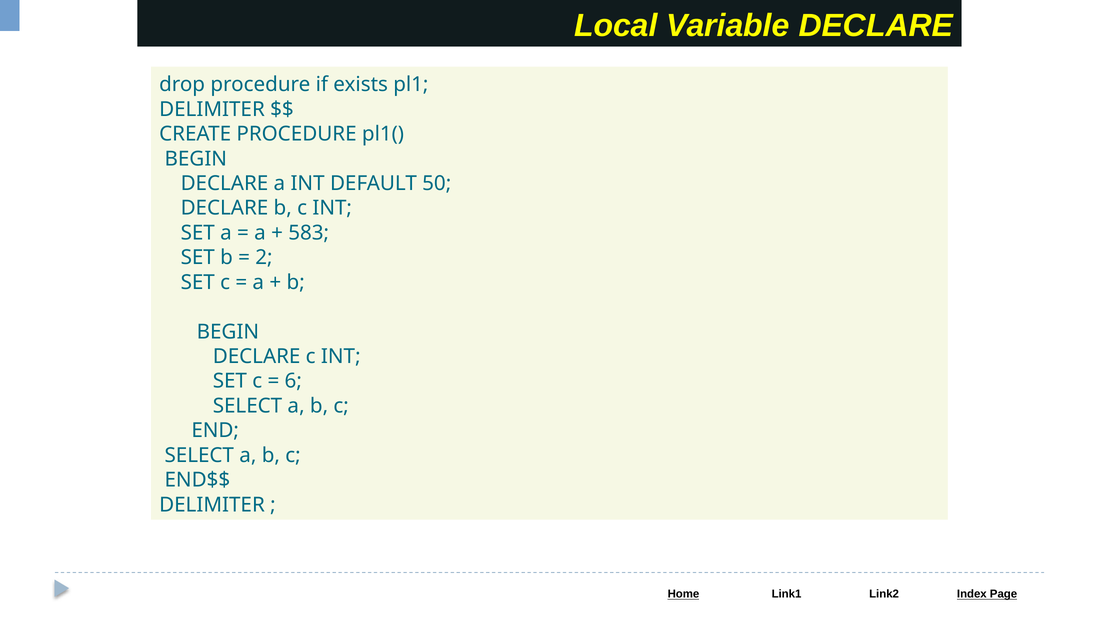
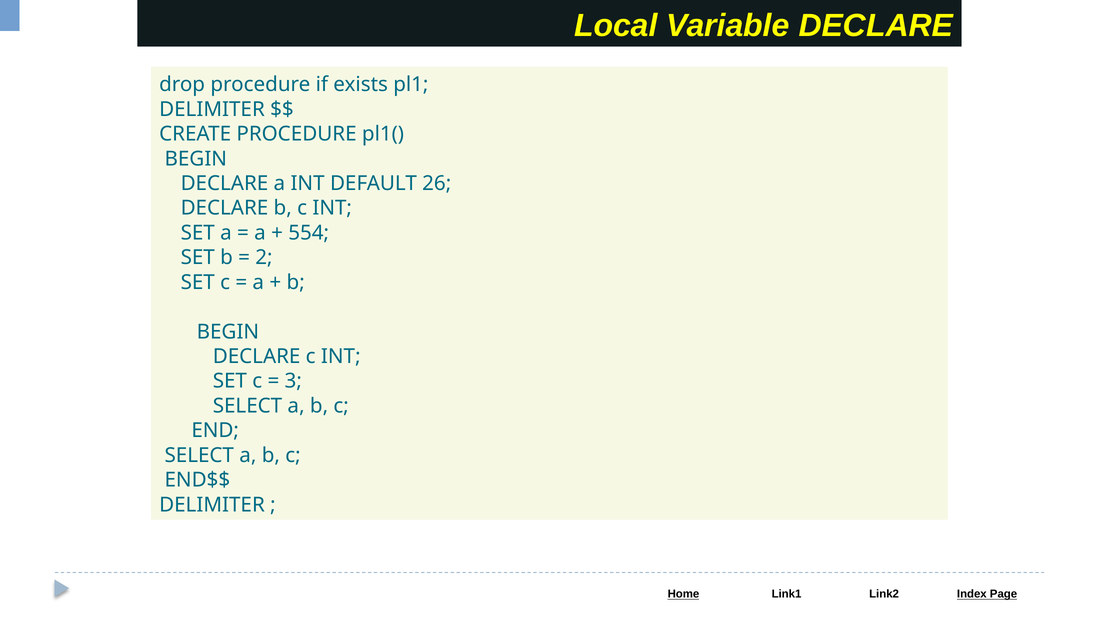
50: 50 -> 26
583: 583 -> 554
6: 6 -> 3
